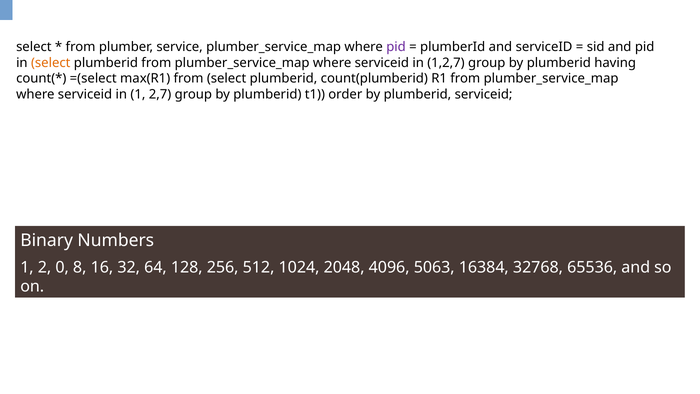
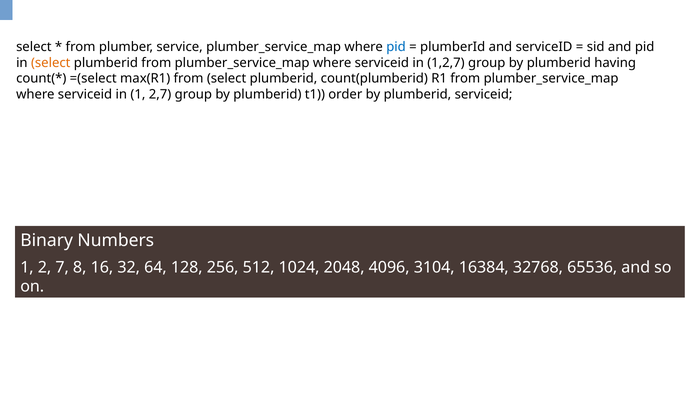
pid at (396, 47) colour: purple -> blue
0: 0 -> 7
5063: 5063 -> 3104
